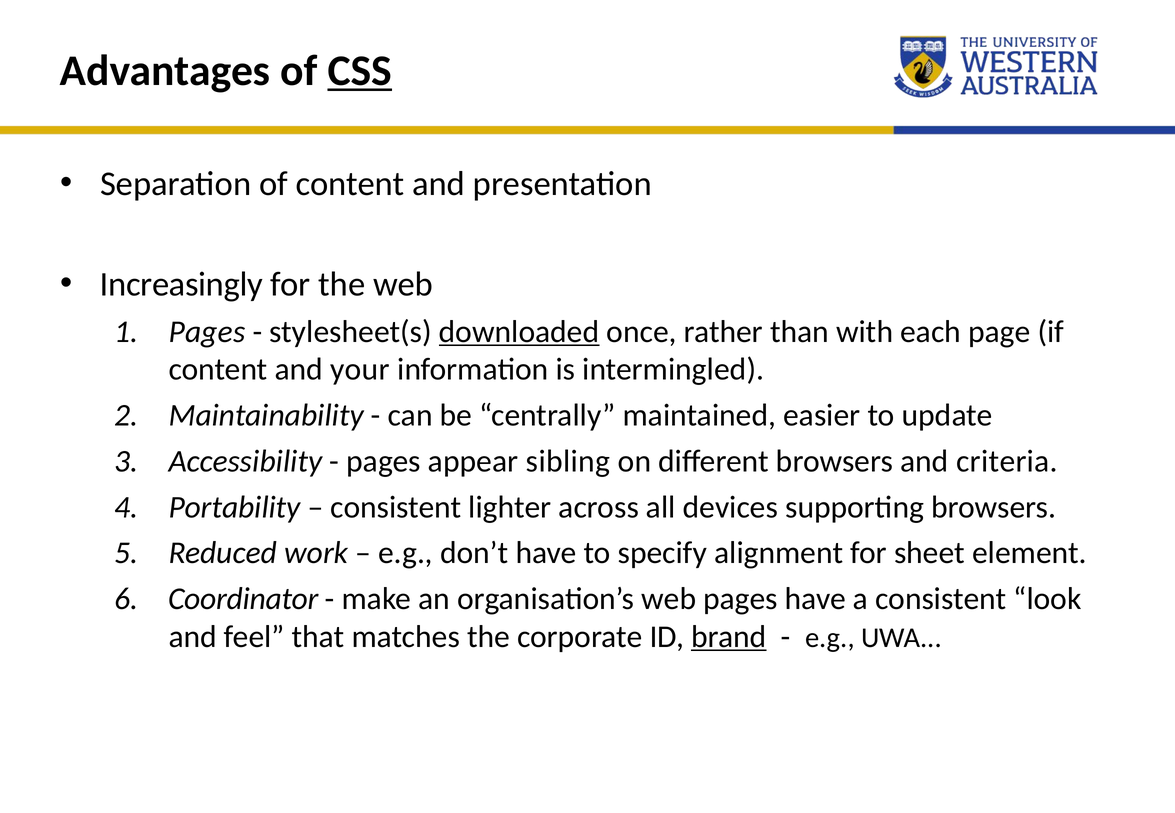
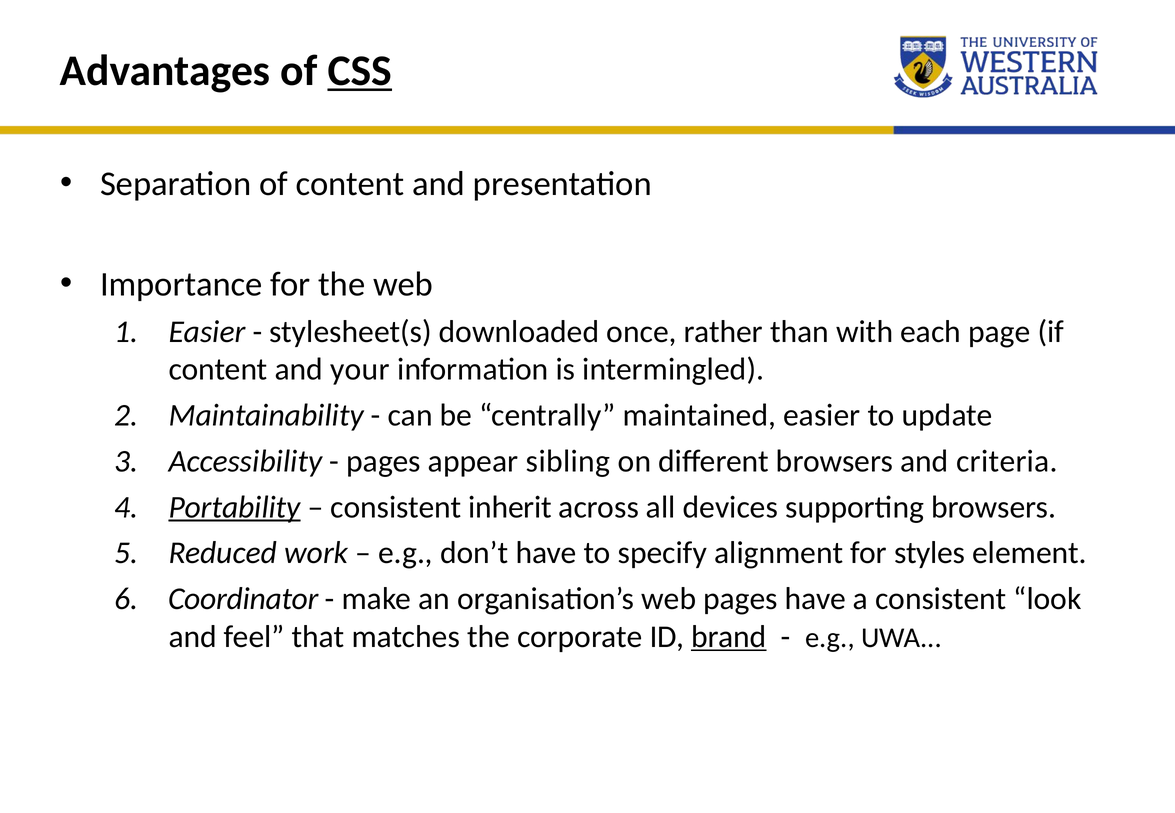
Increasingly: Increasingly -> Importance
Pages at (207, 332): Pages -> Easier
downloaded underline: present -> none
Portability underline: none -> present
lighter: lighter -> inherit
sheet: sheet -> styles
